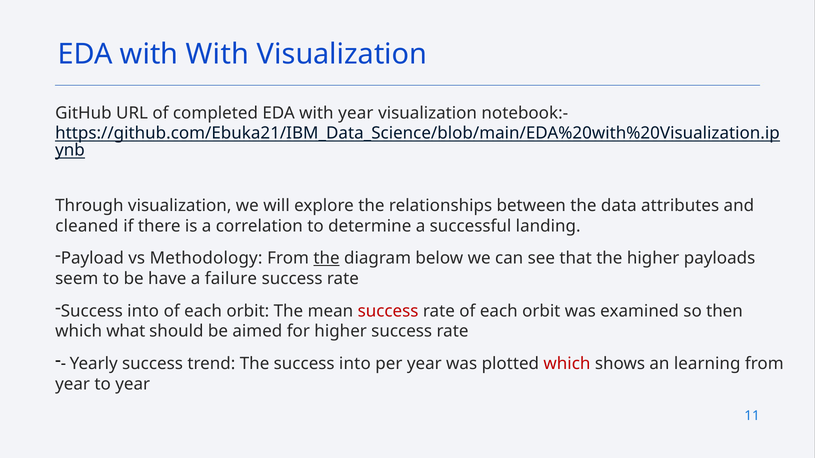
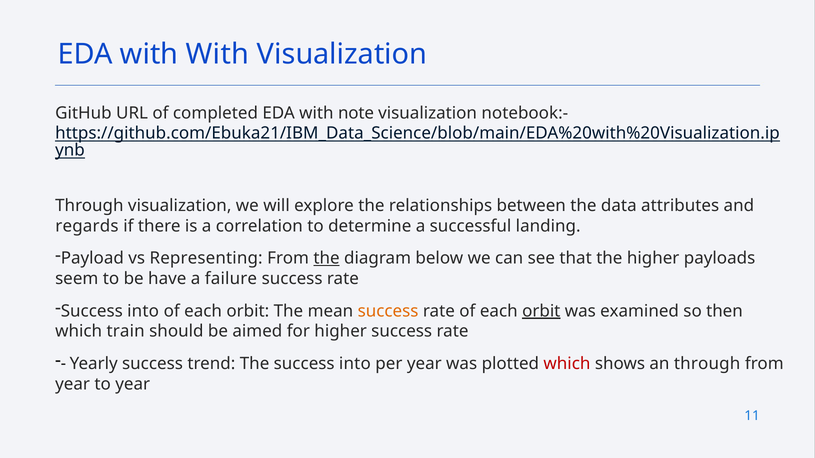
with year: year -> note
cleaned: cleaned -> regards
Methodology: Methodology -> Representing
success at (388, 311) colour: red -> orange
orbit at (541, 311) underline: none -> present
what: what -> train
an learning: learning -> through
